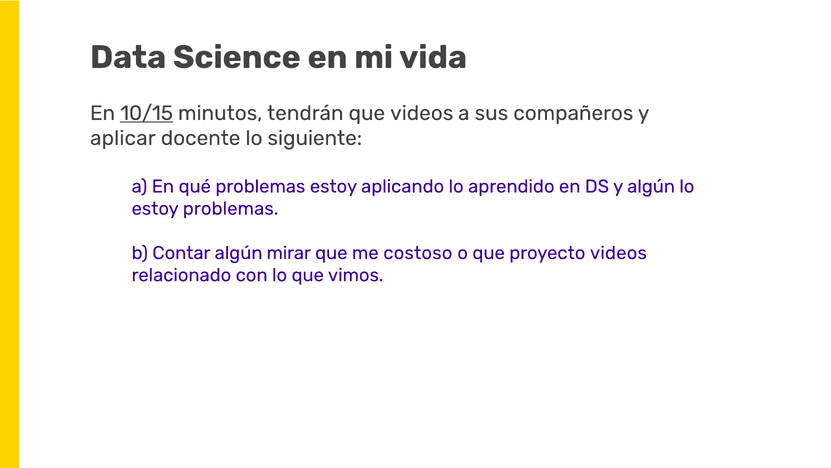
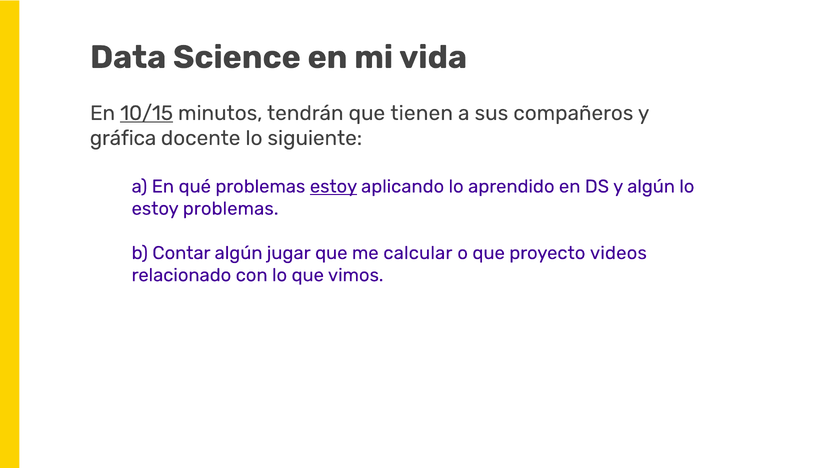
que videos: videos -> tienen
aplicar: aplicar -> gráfica
estoy at (334, 186) underline: none -> present
mirar: mirar -> jugar
costoso: costoso -> calcular
